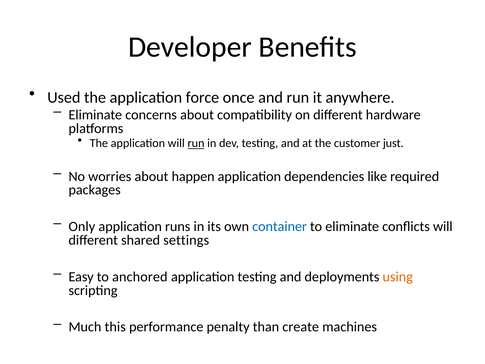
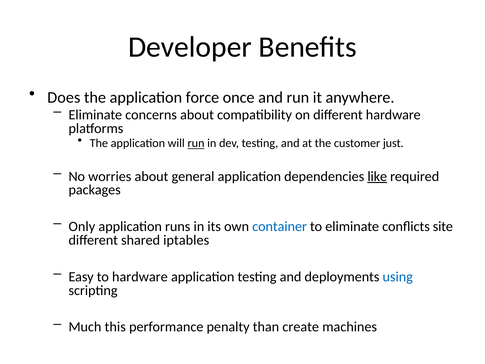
Used: Used -> Does
happen: happen -> general
like underline: none -> present
conflicts will: will -> site
settings: settings -> iptables
to anchored: anchored -> hardware
using colour: orange -> blue
